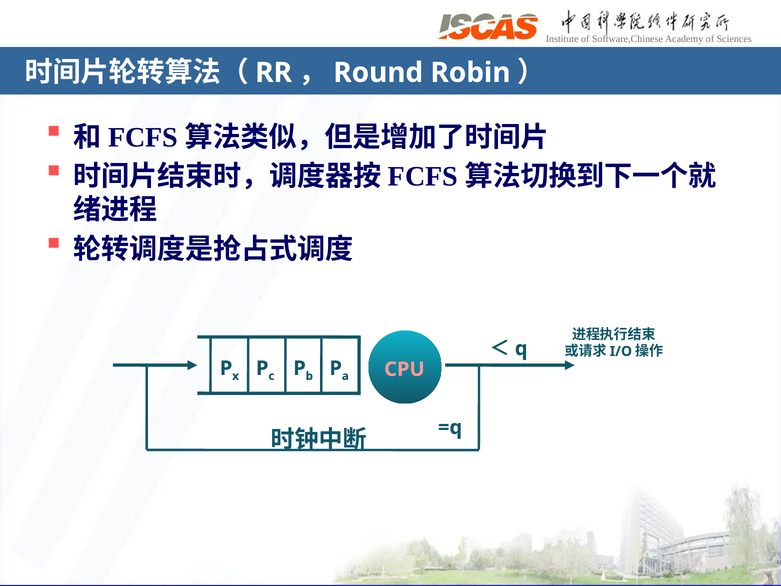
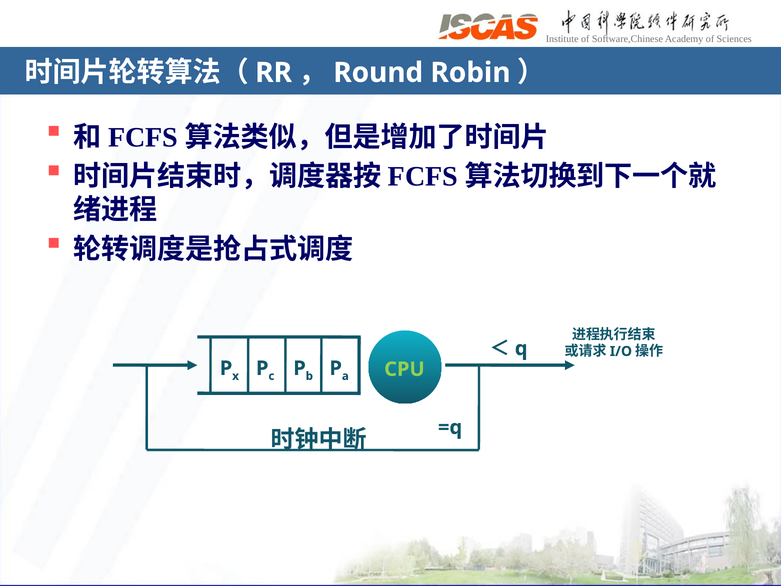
CPU colour: pink -> light green
